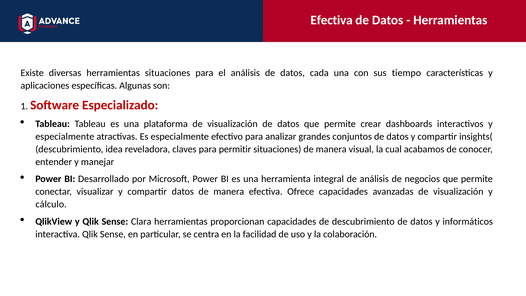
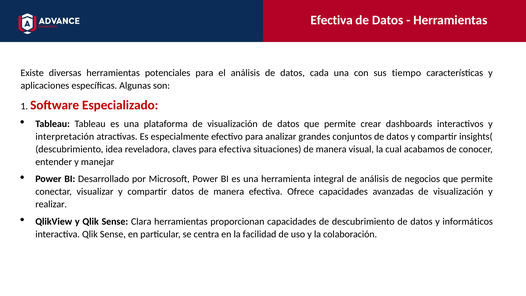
herramientas situaciones: situaciones -> potenciales
especialmente at (65, 137): especialmente -> interpretación
para permitir: permitir -> efectiva
cálculo: cálculo -> realizar
